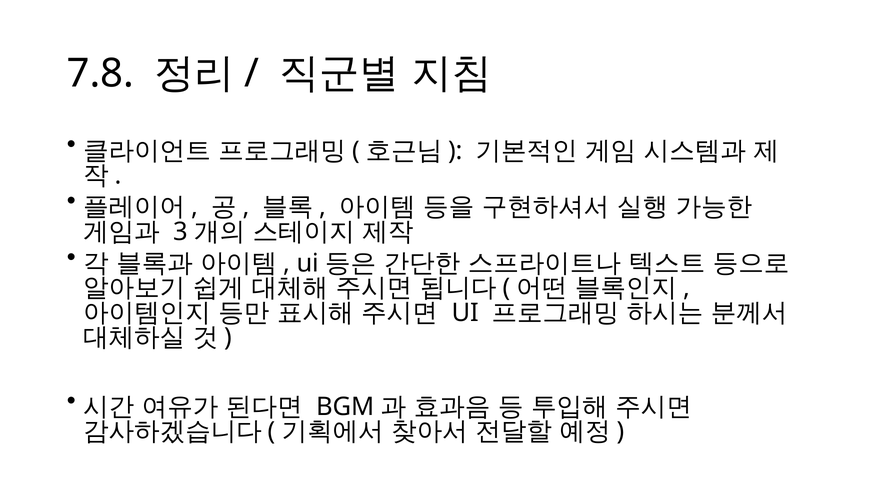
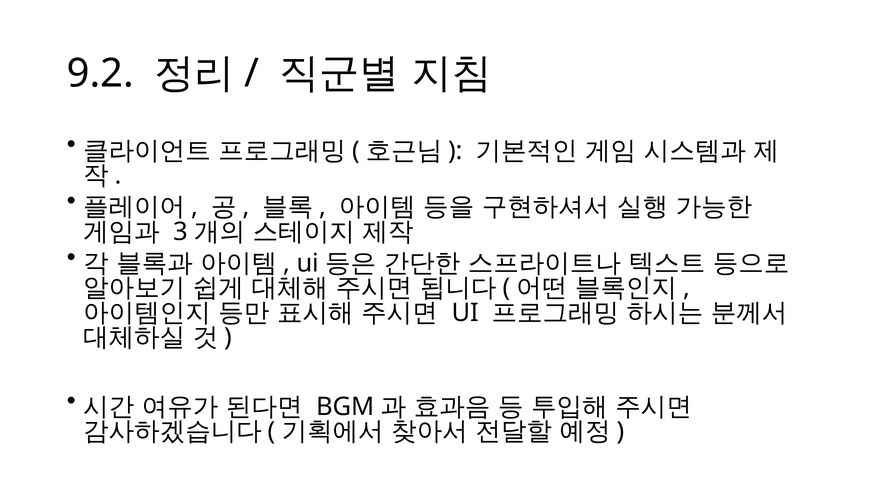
7.8: 7.8 -> 9.2
